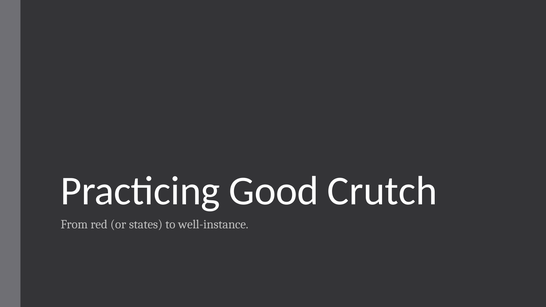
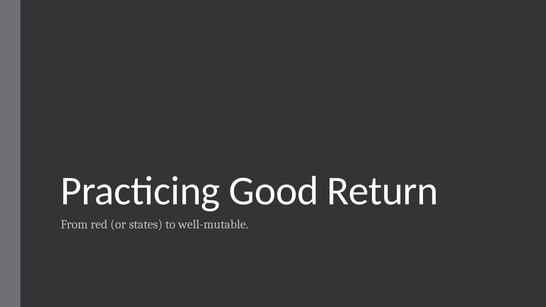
Crutch: Crutch -> Return
well-instance: well-instance -> well-mutable
